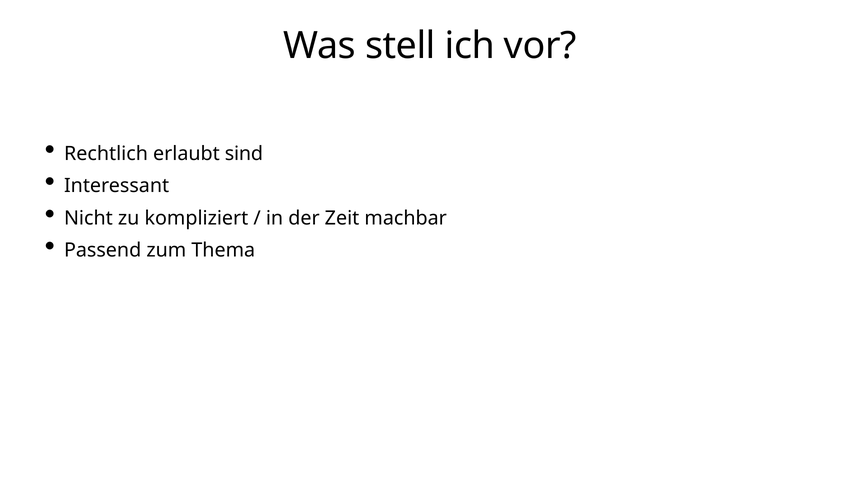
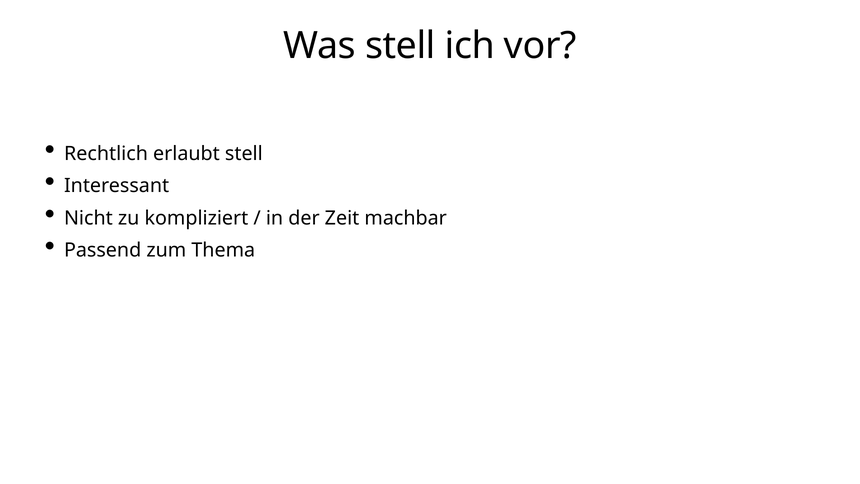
erlaubt sind: sind -> stell
